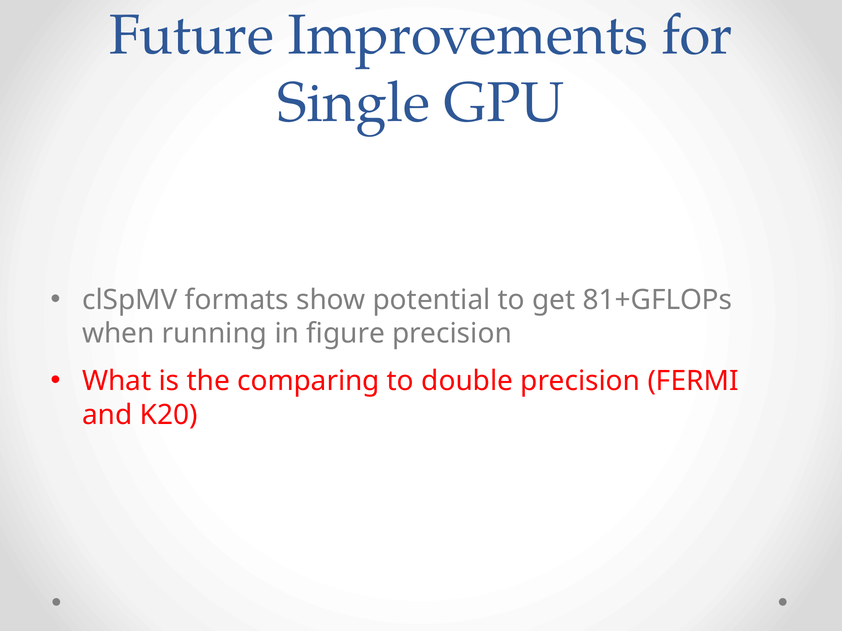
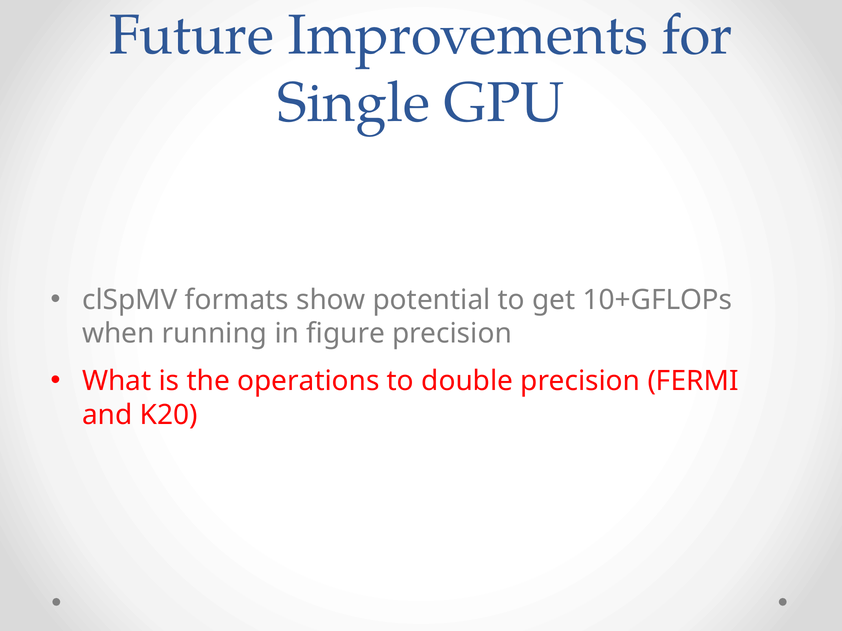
81+GFLOPs: 81+GFLOPs -> 10+GFLOPs
comparing: comparing -> operations
